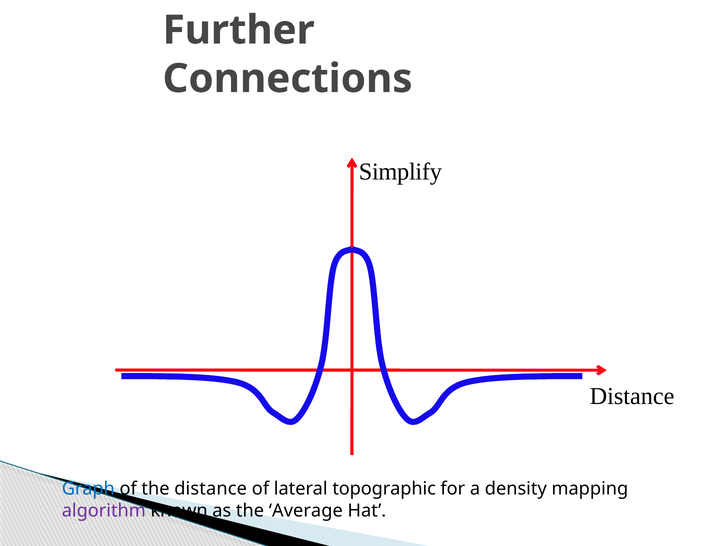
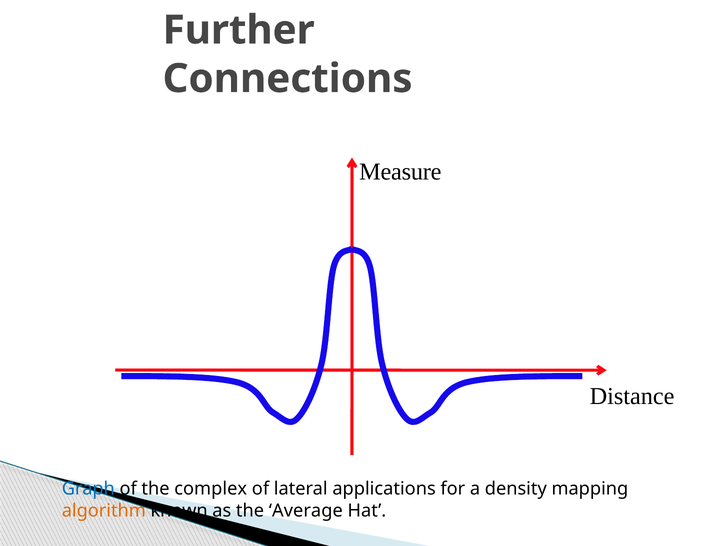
Simplify: Simplify -> Measure
the distance: distance -> complex
topographic: topographic -> applications
algorithm colour: purple -> orange
